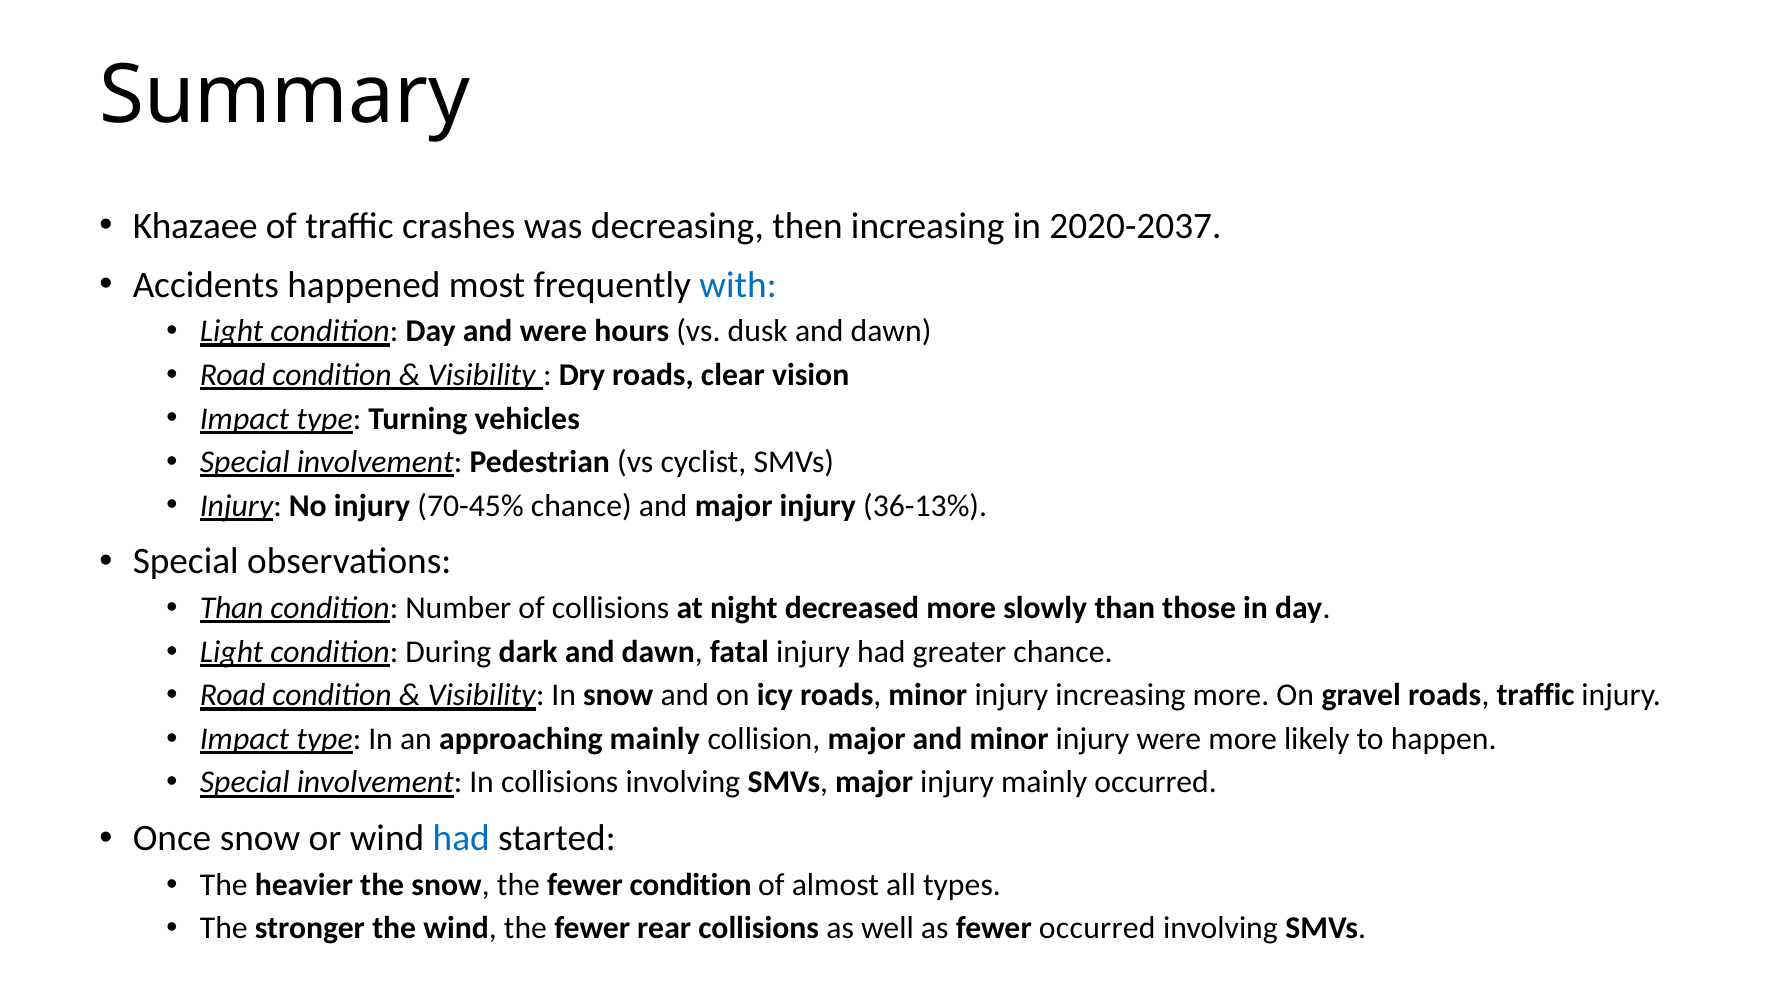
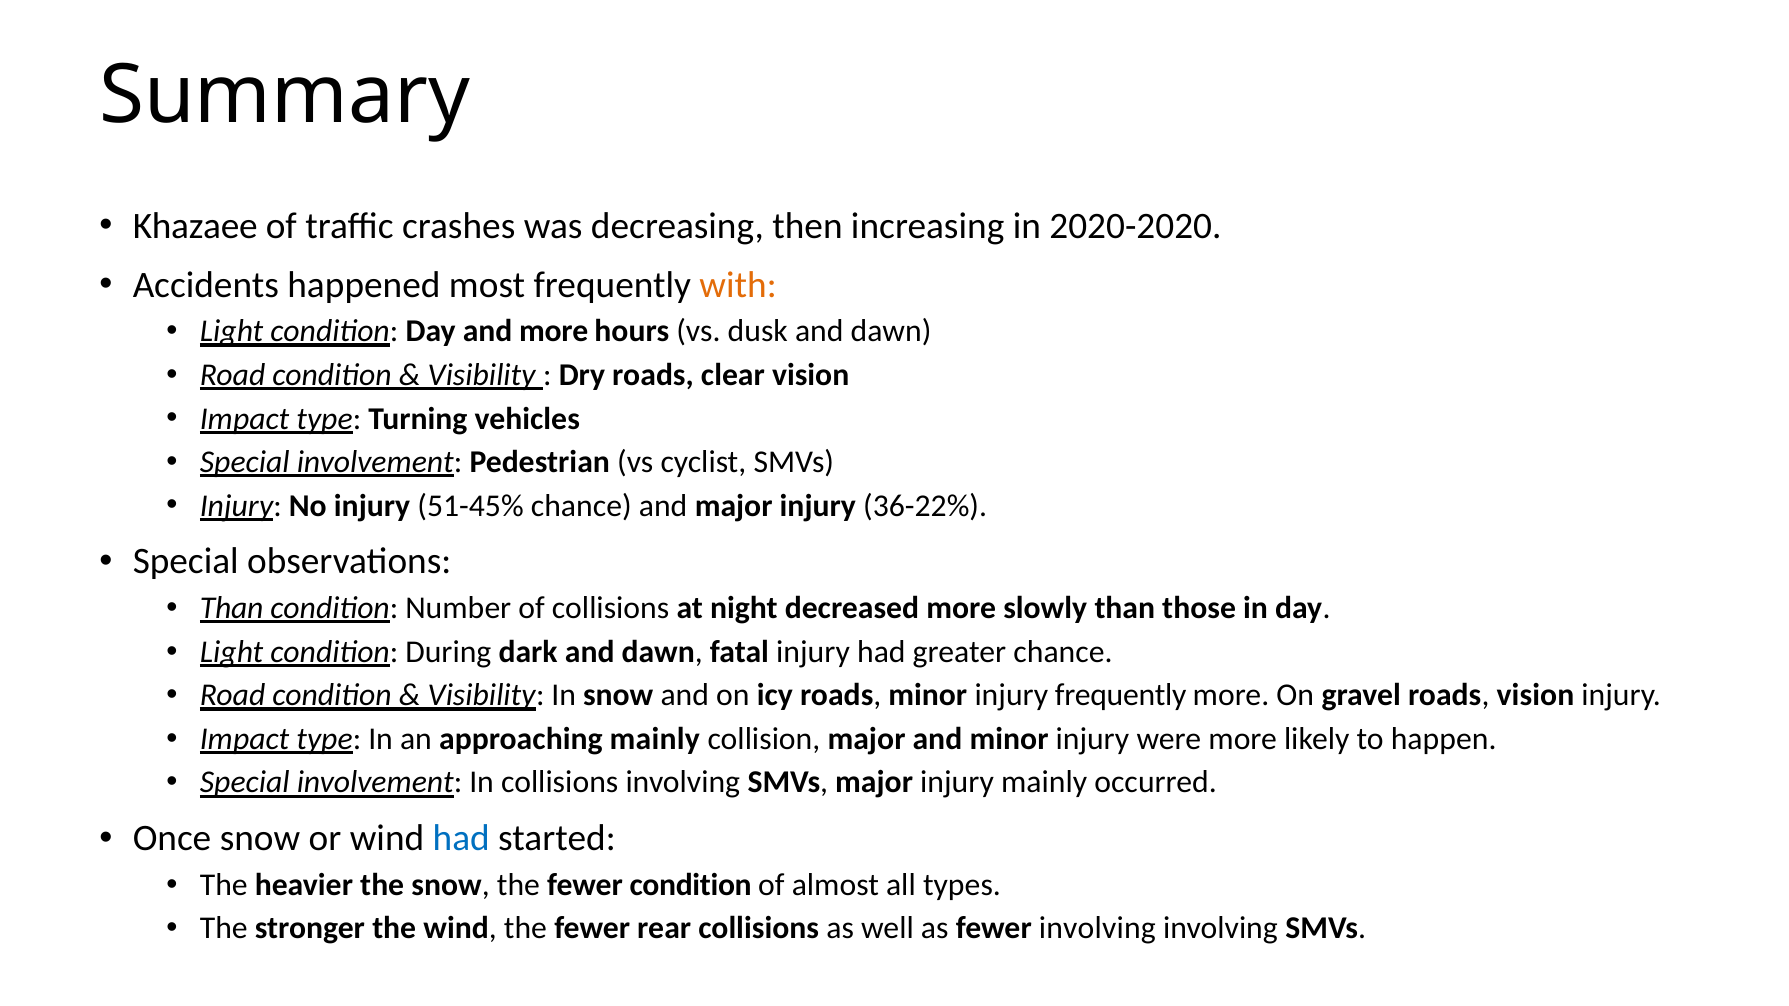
2020-2037: 2020-2037 -> 2020-2020
with colour: blue -> orange
and were: were -> more
70-45%: 70-45% -> 51-45%
36-13%: 36-13% -> 36-22%
injury increasing: increasing -> frequently
roads traffic: traffic -> vision
fewer occurred: occurred -> involving
